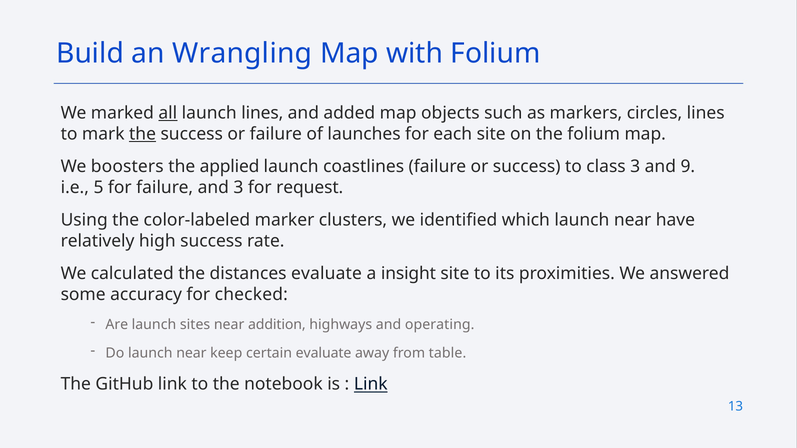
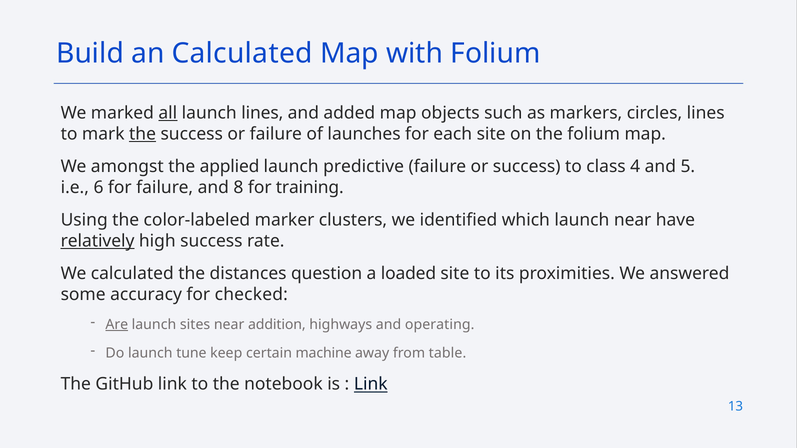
an Wrangling: Wrangling -> Calculated
boosters: boosters -> amongst
coastlines: coastlines -> predictive
class 3: 3 -> 4
9: 9 -> 5
5: 5 -> 6
and 3: 3 -> 8
request: request -> training
relatively underline: none -> present
distances evaluate: evaluate -> question
insight: insight -> loaded
Are underline: none -> present
Do launch near: near -> tune
certain evaluate: evaluate -> machine
